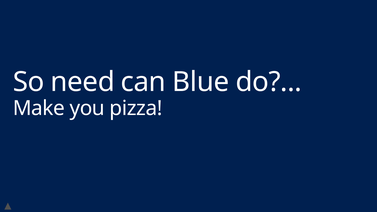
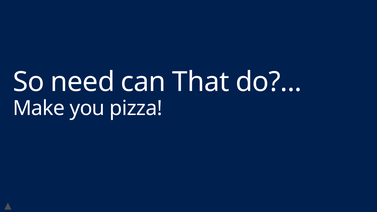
Blue: Blue -> That
